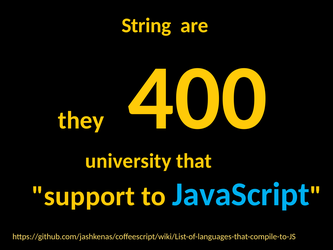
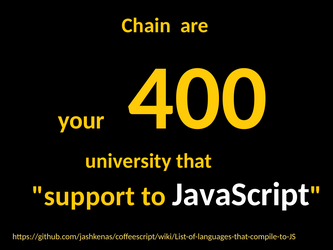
String: String -> Chain
they: they -> your
JavaScript colour: light blue -> white
